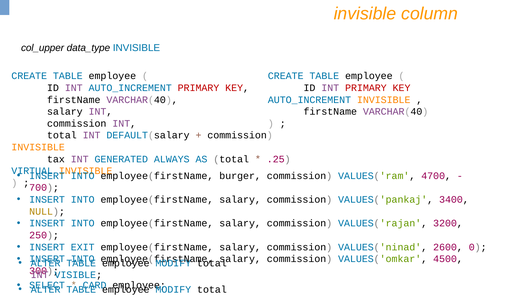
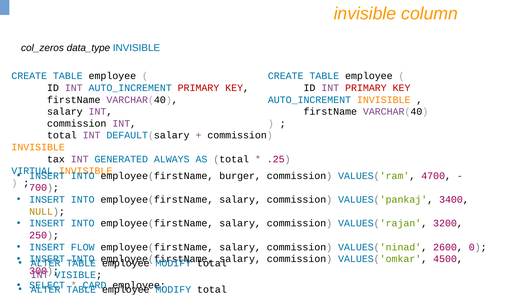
col_upper: col_upper -> col_zeros
EXIT: EXIT -> FLOW
